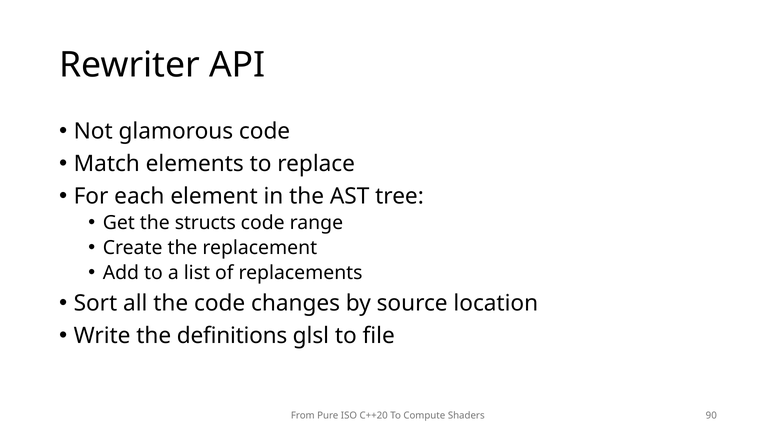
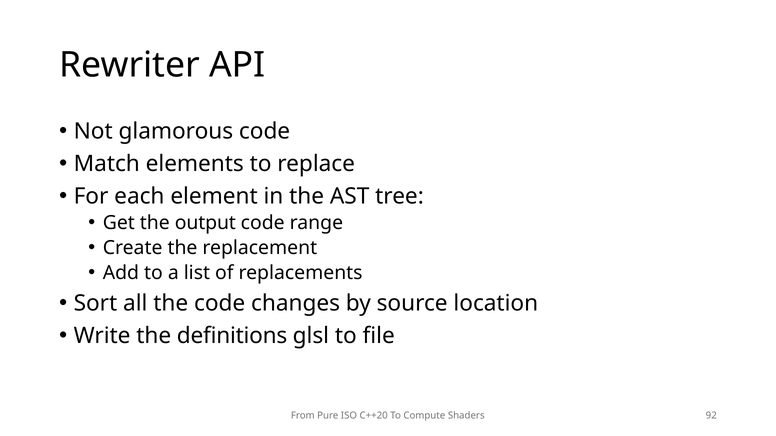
structs: structs -> output
90: 90 -> 92
